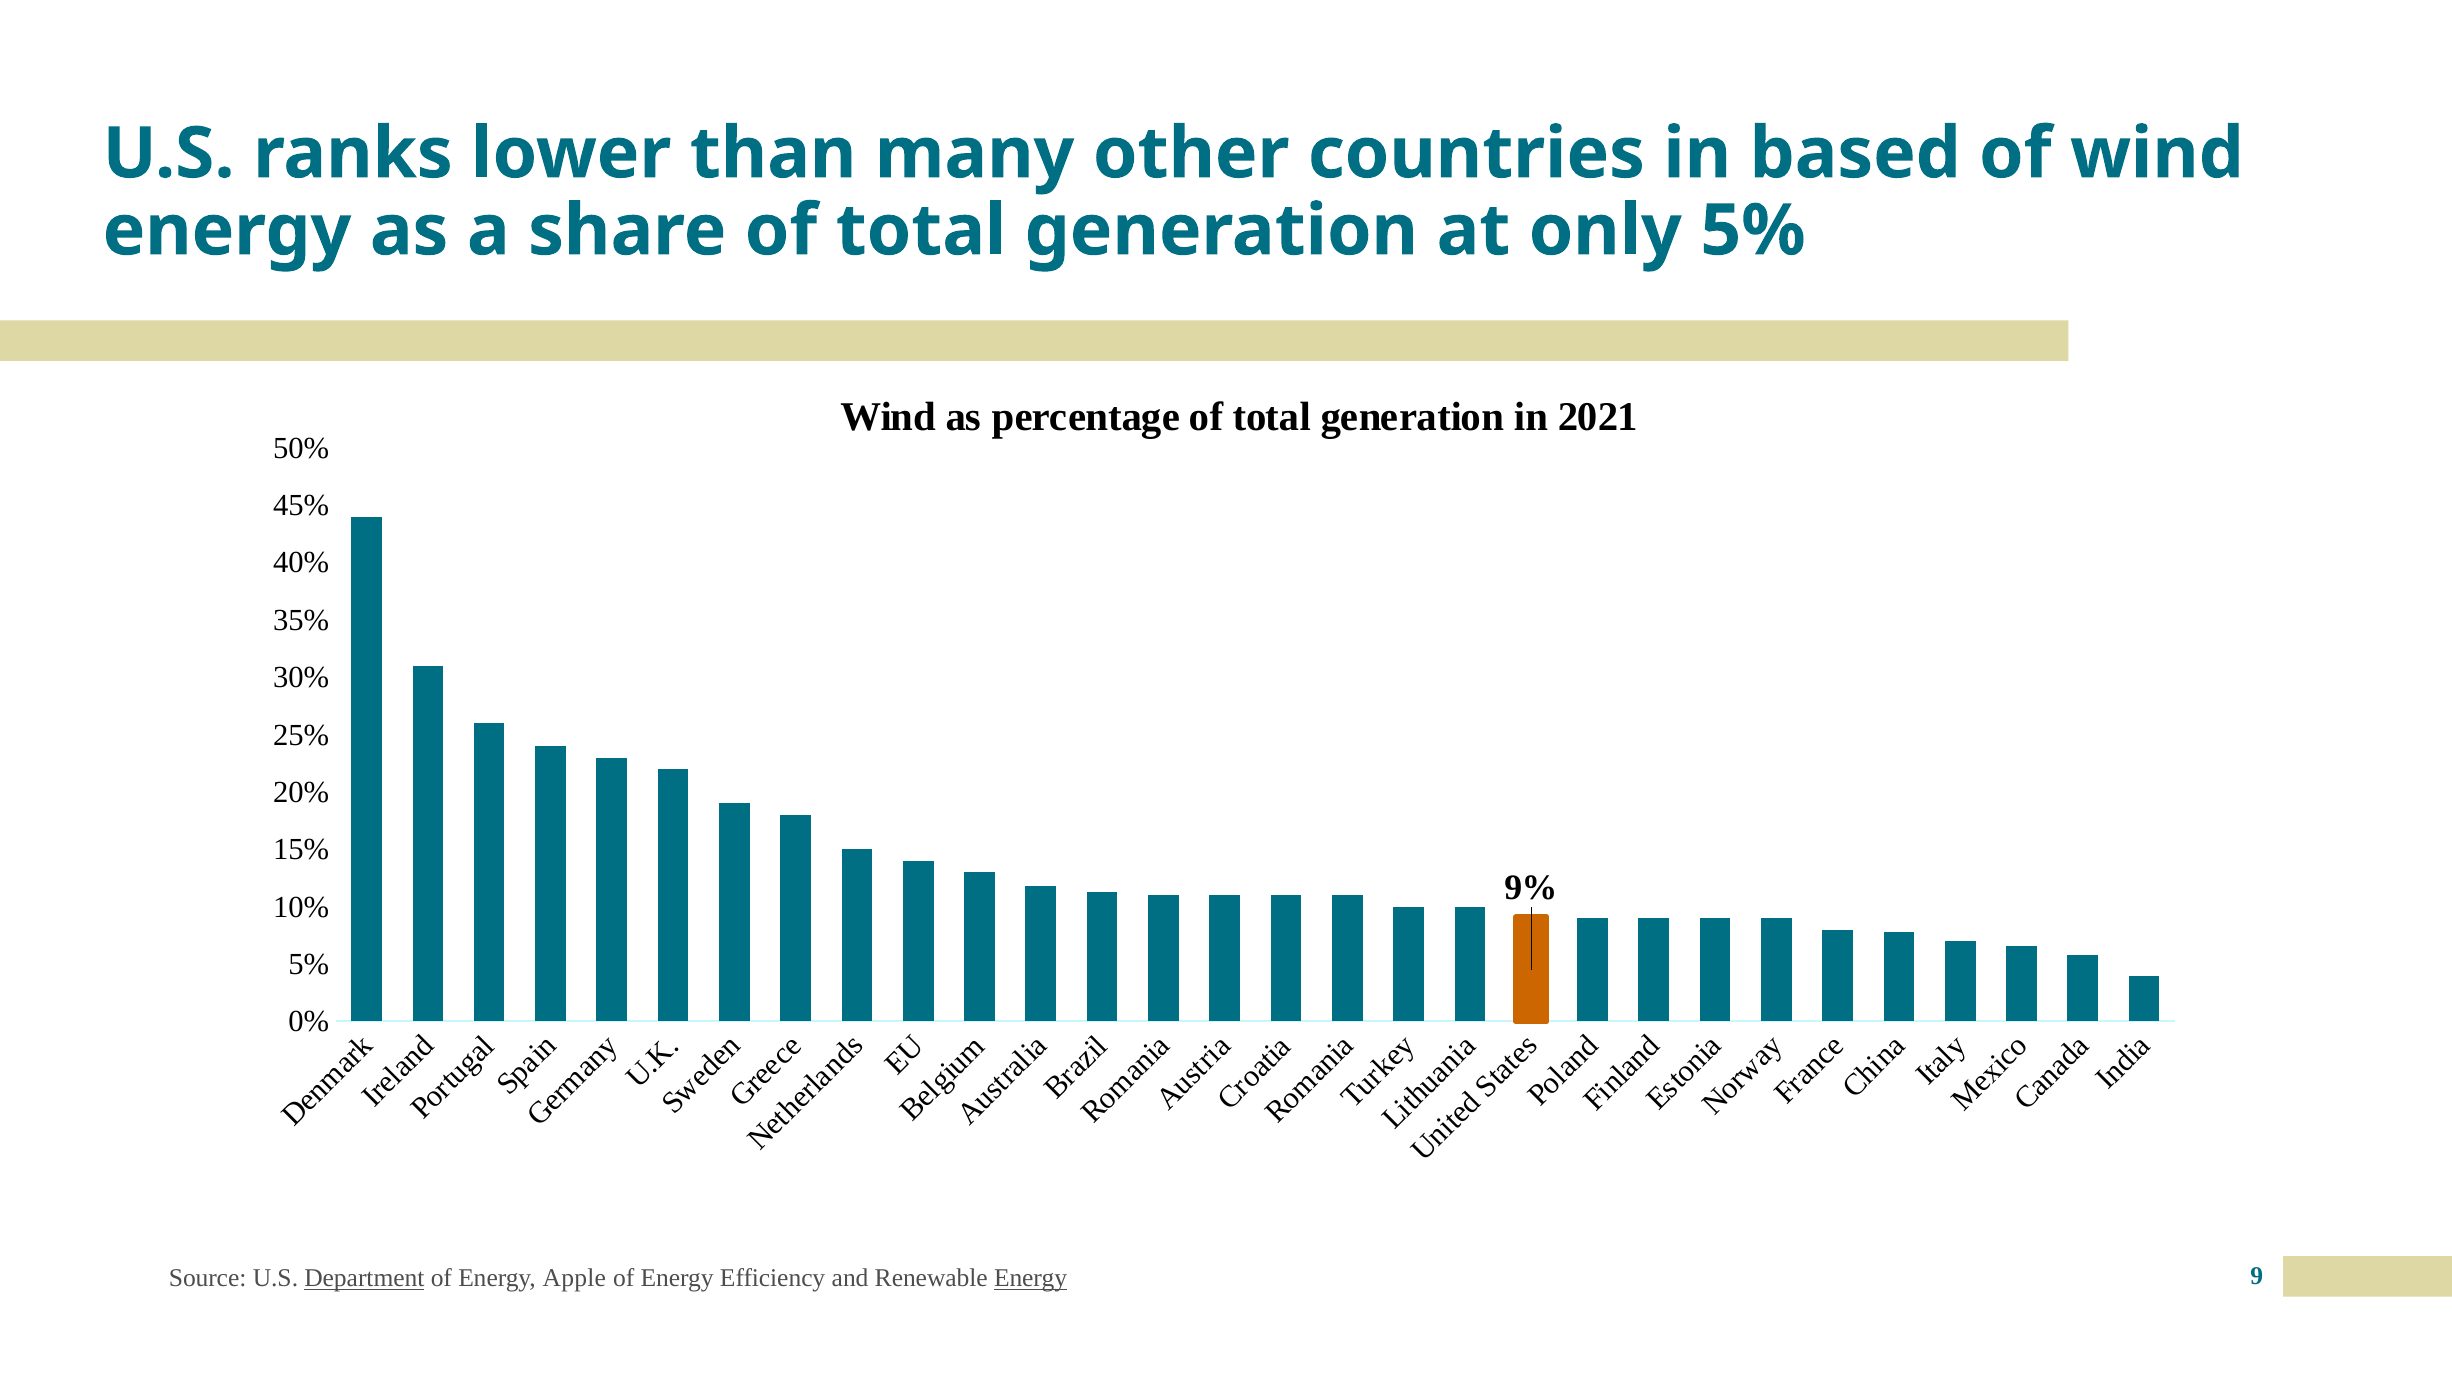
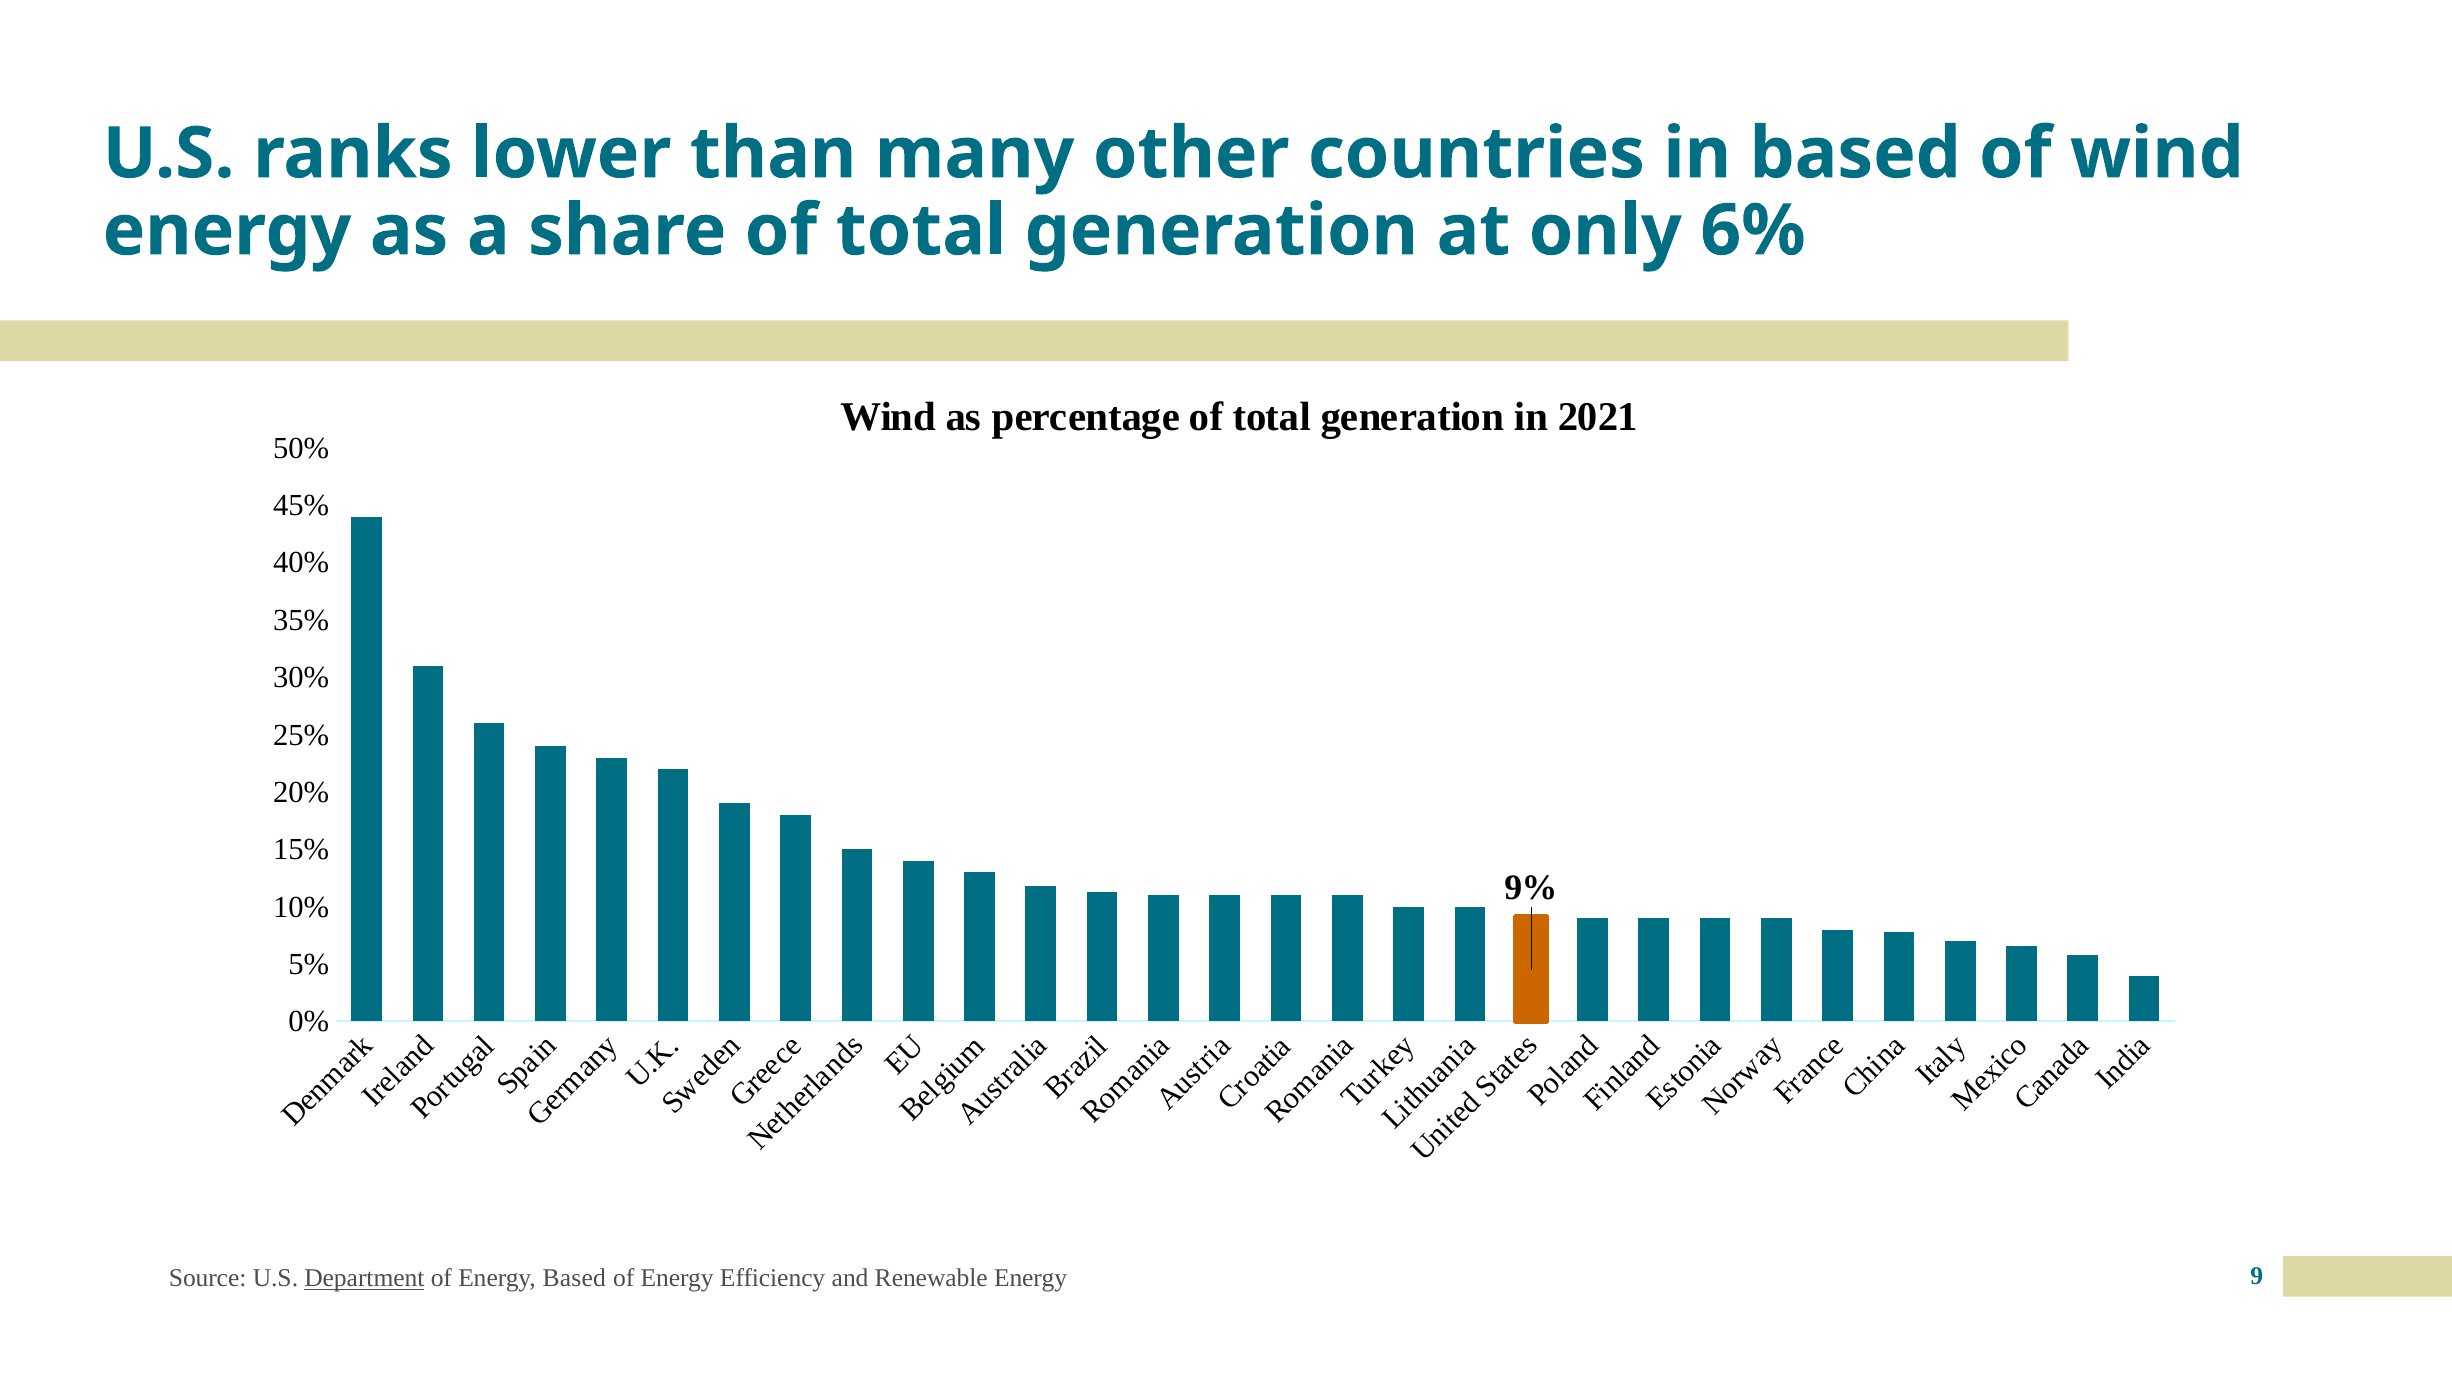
only 5%: 5% -> 6%
Energy Apple: Apple -> Based
Energy at (1031, 1279) underline: present -> none
